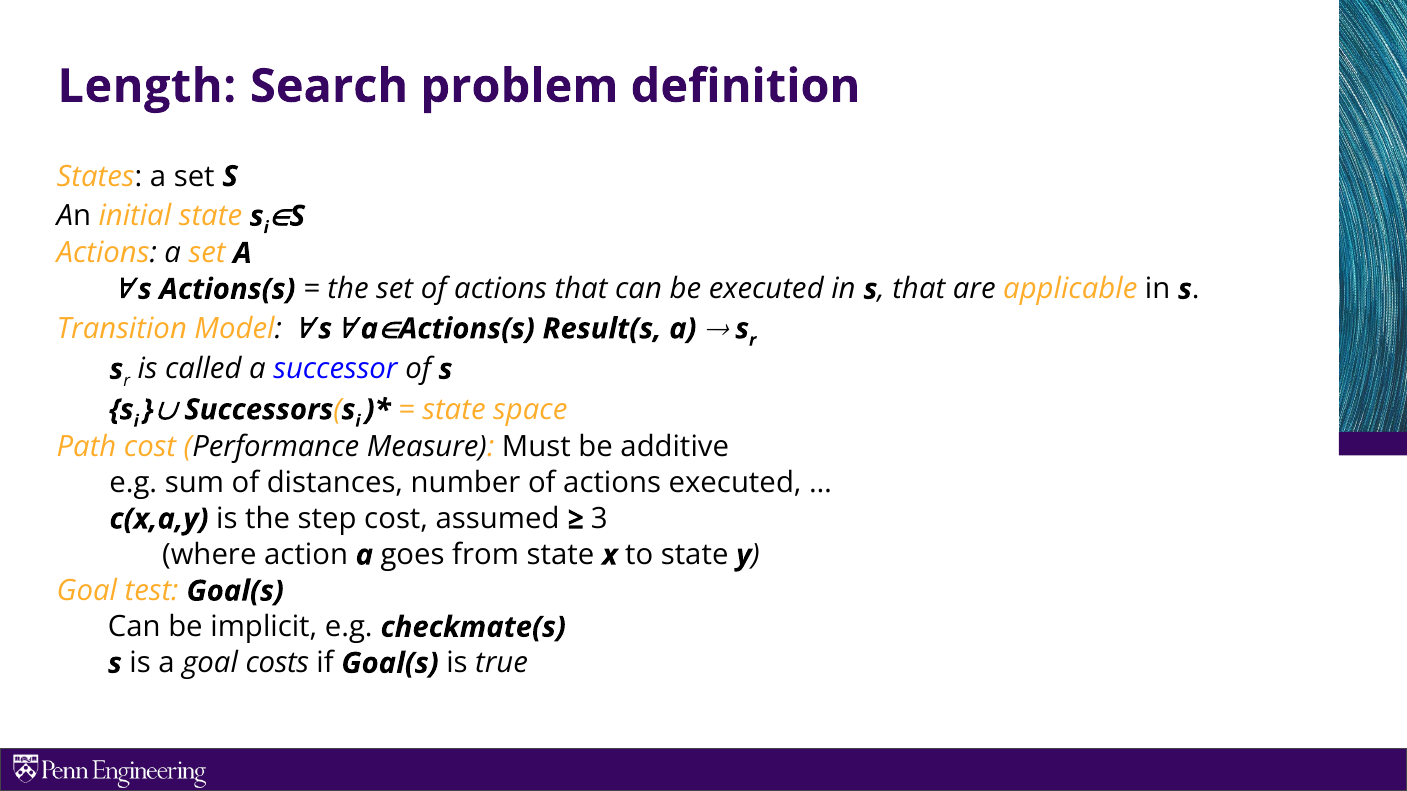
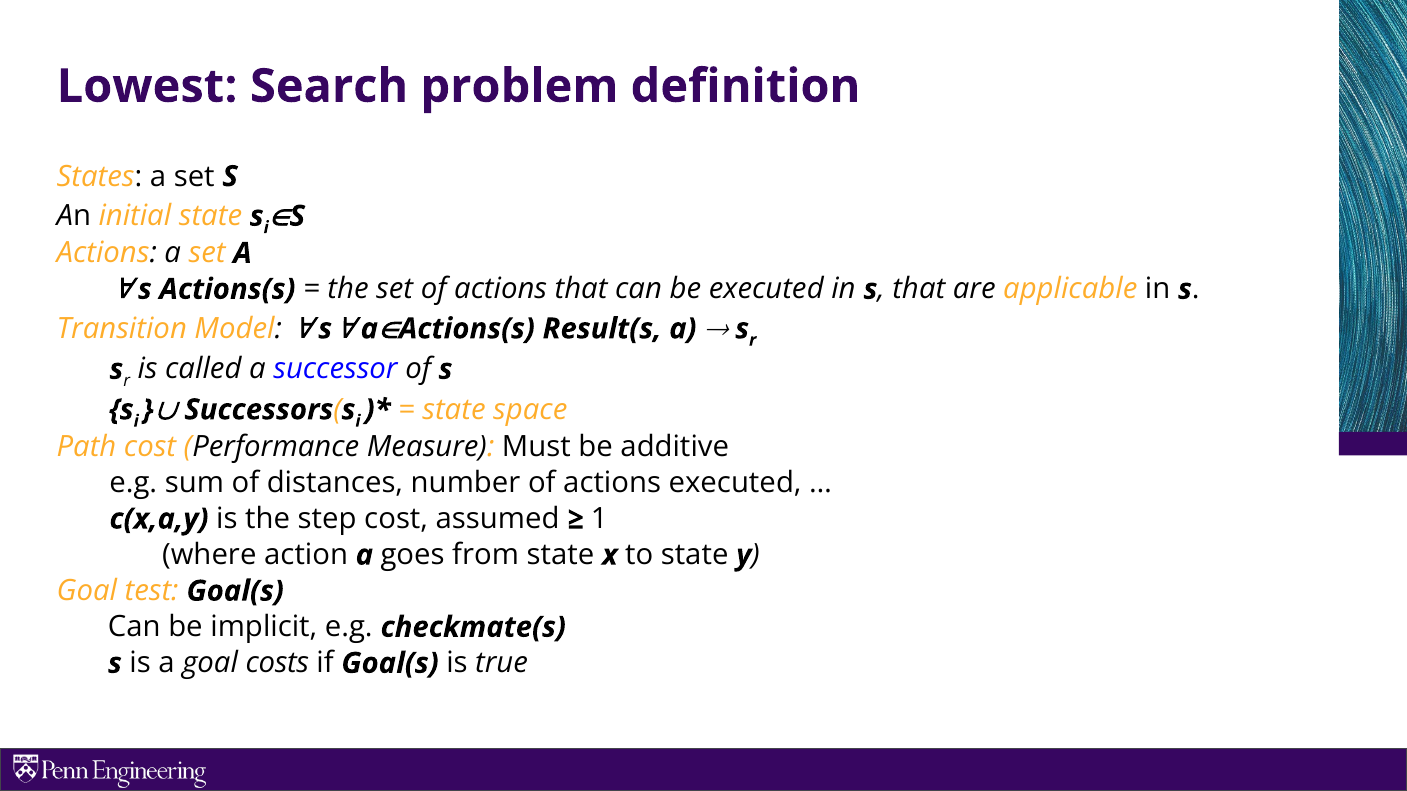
Length: Length -> Lowest
3: 3 -> 1
